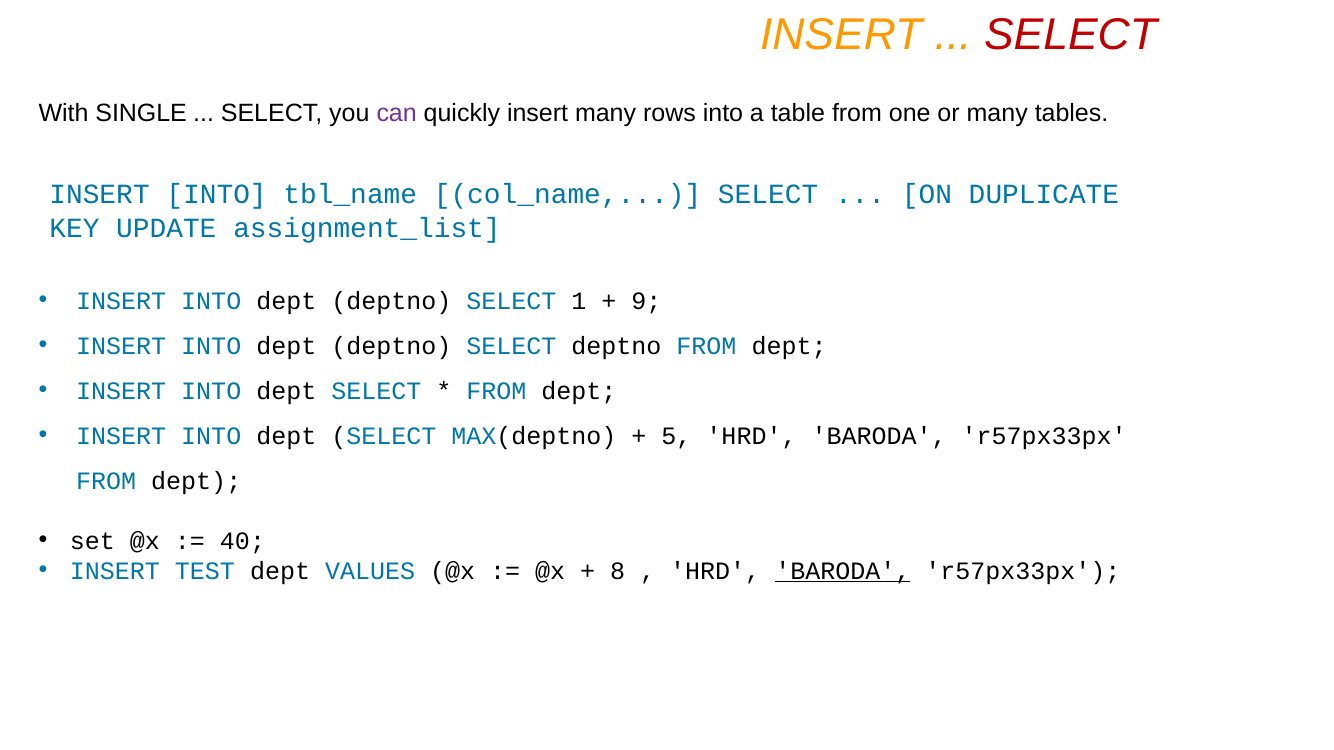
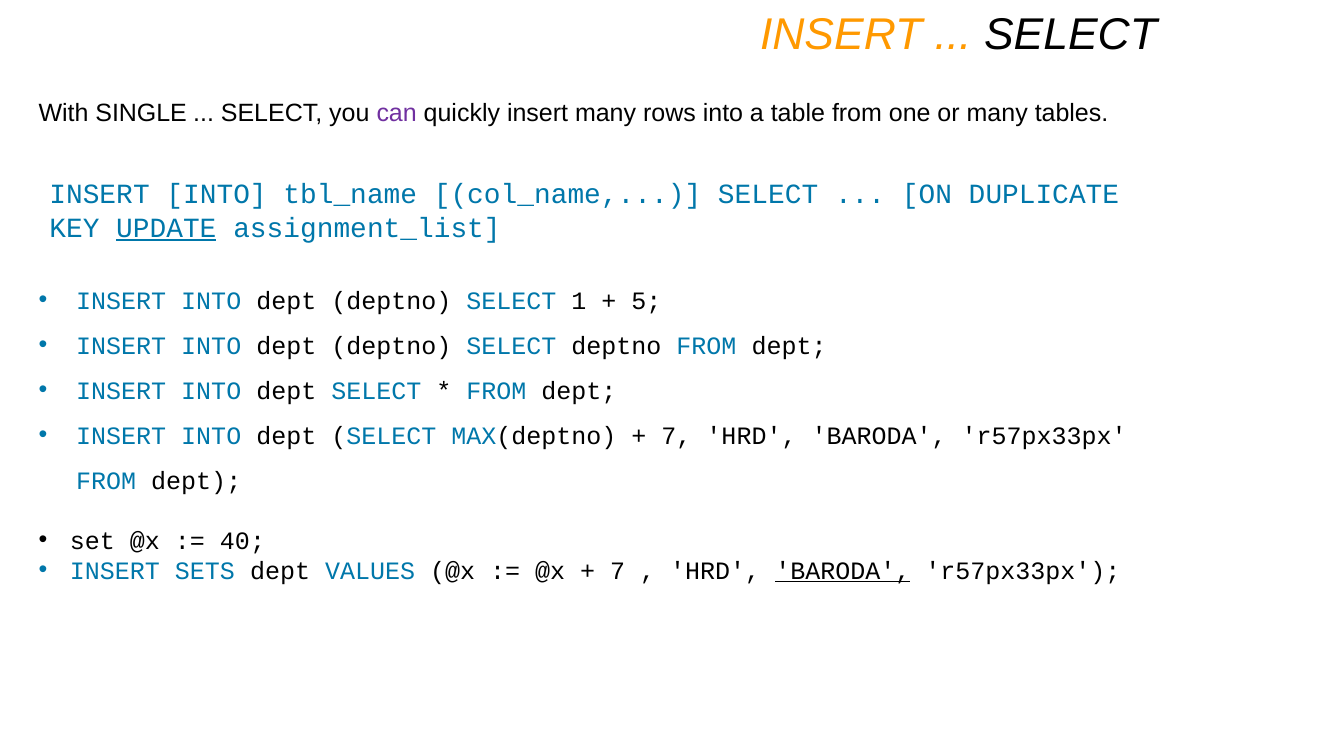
SELECT at (1070, 35) colour: red -> black
UPDATE underline: none -> present
9: 9 -> 5
5 at (676, 436): 5 -> 7
TEST: TEST -> SETS
8 at (618, 571): 8 -> 7
